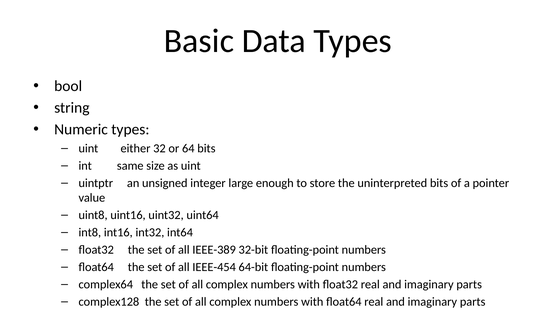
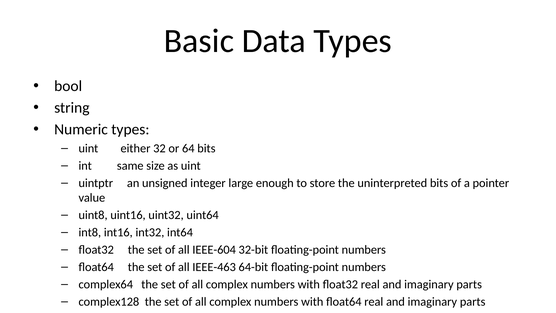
IEEE-389: IEEE-389 -> IEEE-604
IEEE-454: IEEE-454 -> IEEE-463
